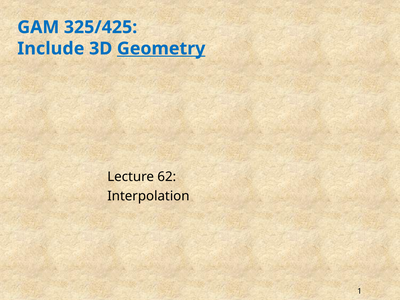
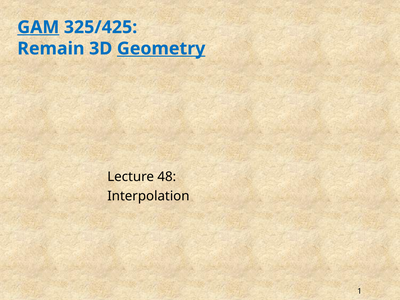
GAM underline: none -> present
Include: Include -> Remain
62: 62 -> 48
